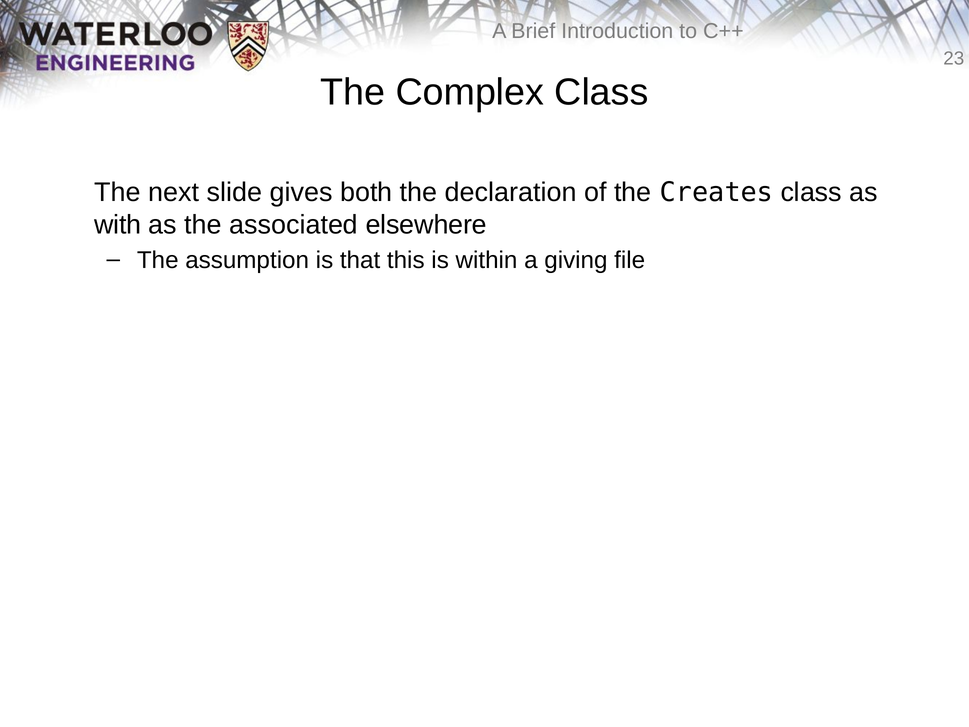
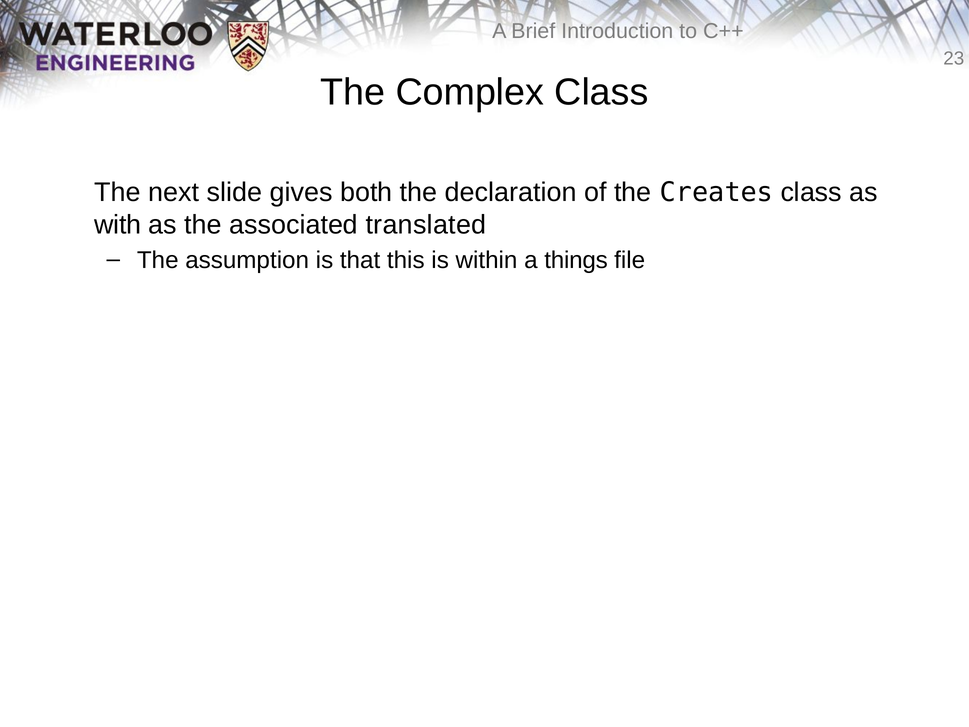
elsewhere: elsewhere -> translated
giving: giving -> things
